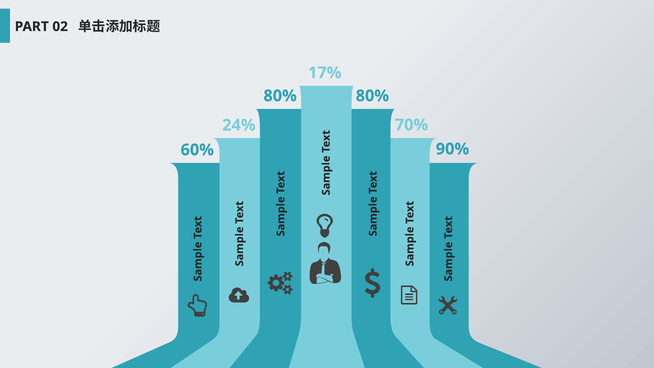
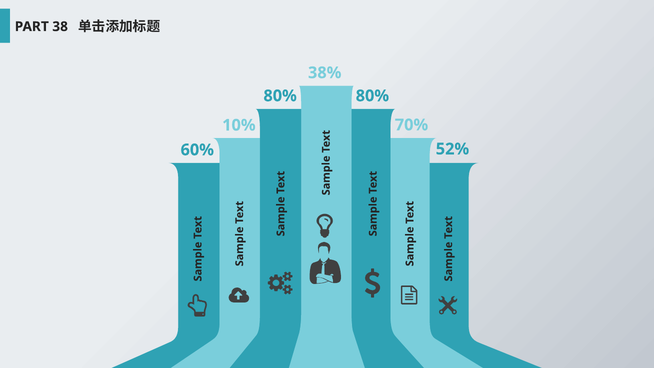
02: 02 -> 38
17%: 17% -> 38%
24%: 24% -> 10%
90%: 90% -> 52%
